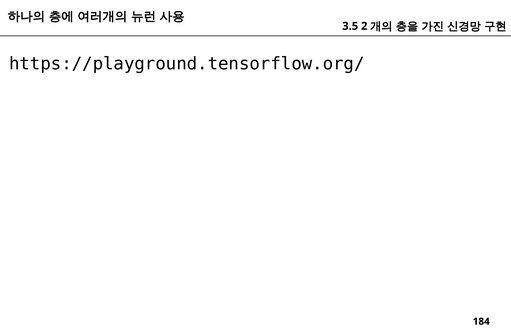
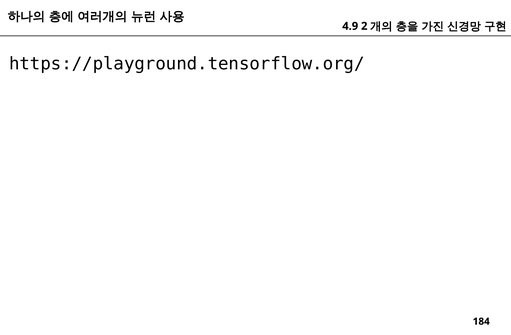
3.5: 3.5 -> 4.9
